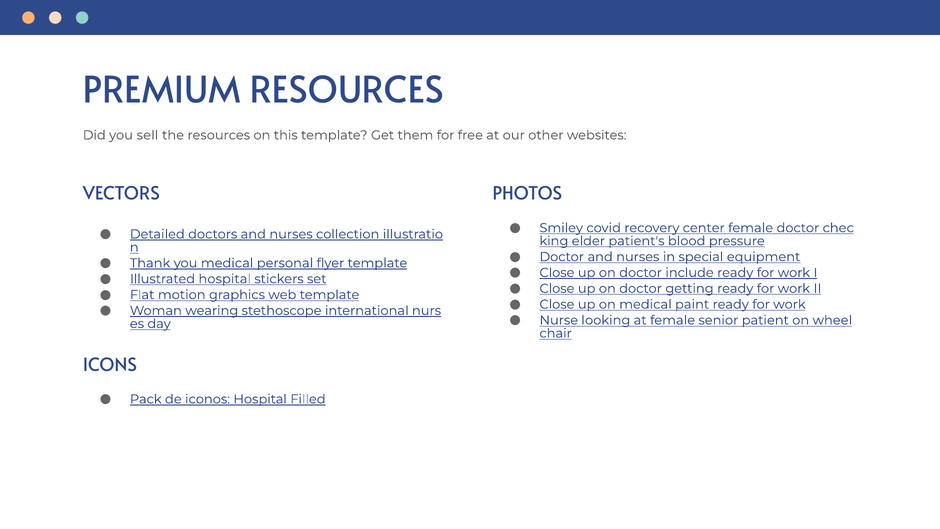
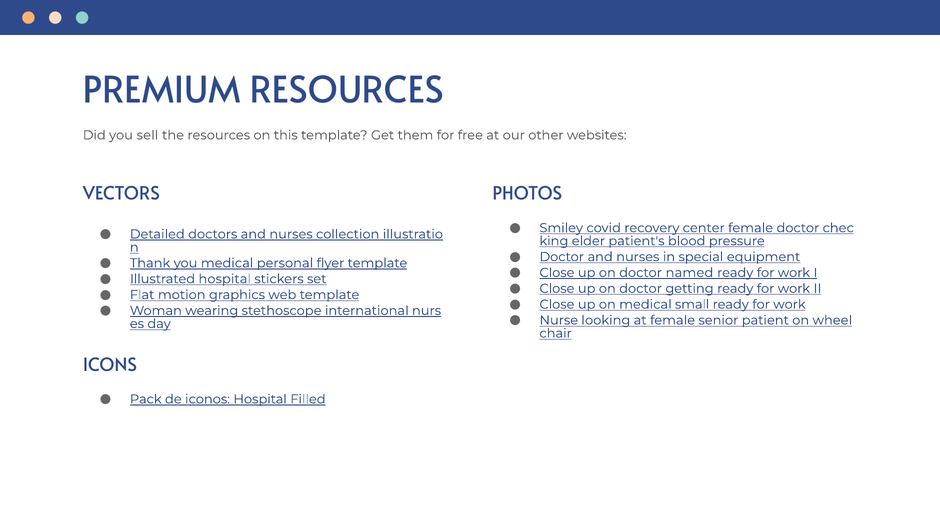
include: include -> named
paint: paint -> small
